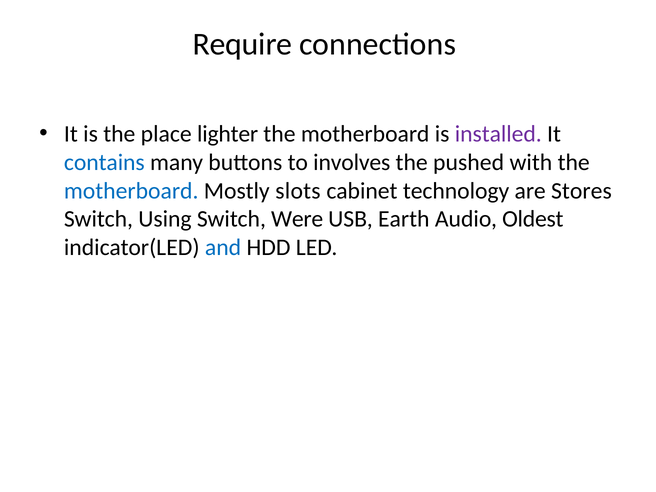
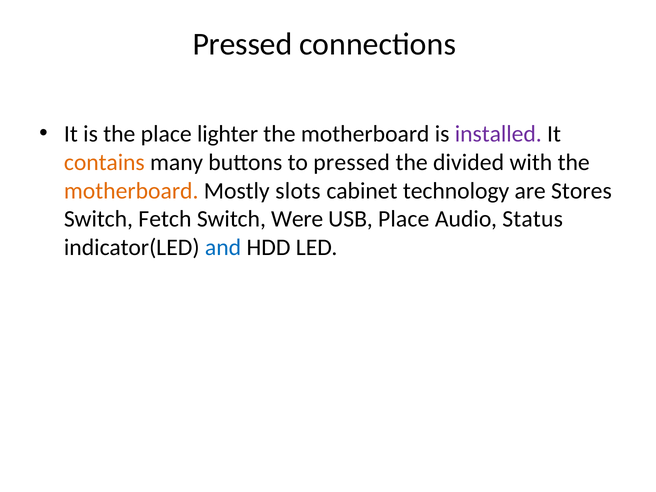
Require at (242, 44): Require -> Pressed
contains colour: blue -> orange
to involves: involves -> pressed
pushed: pushed -> divided
motherboard at (131, 191) colour: blue -> orange
Using: Using -> Fetch
USB Earth: Earth -> Place
Oldest: Oldest -> Status
